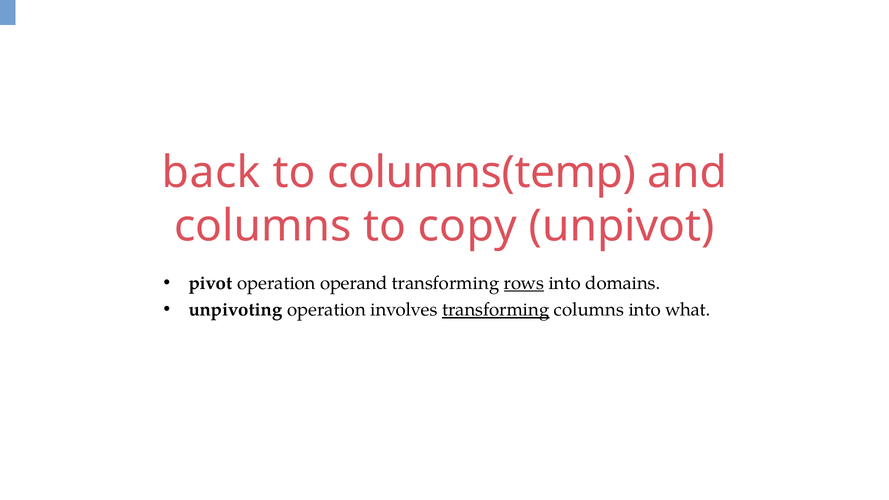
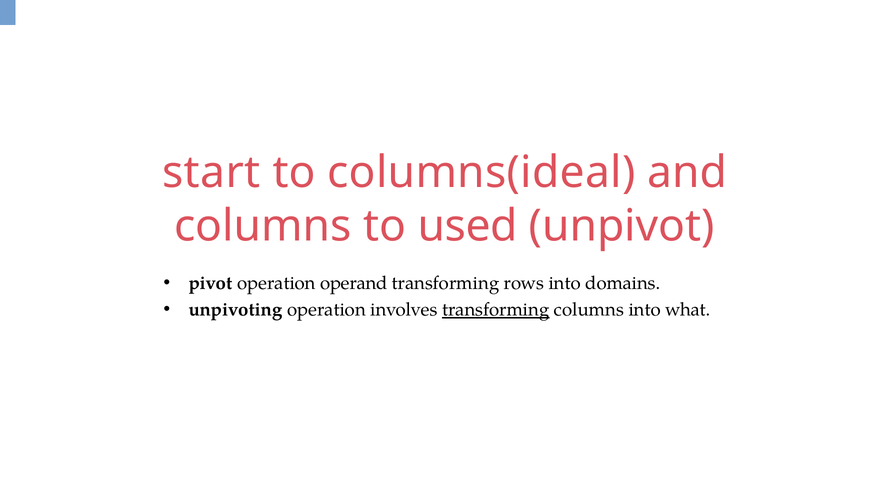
back: back -> start
columns(temp: columns(temp -> columns(ideal
copy: copy -> used
rows underline: present -> none
